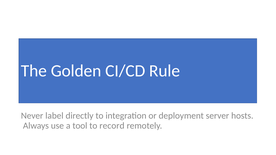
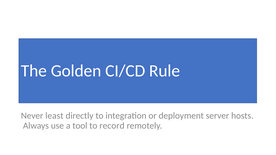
label: label -> least
